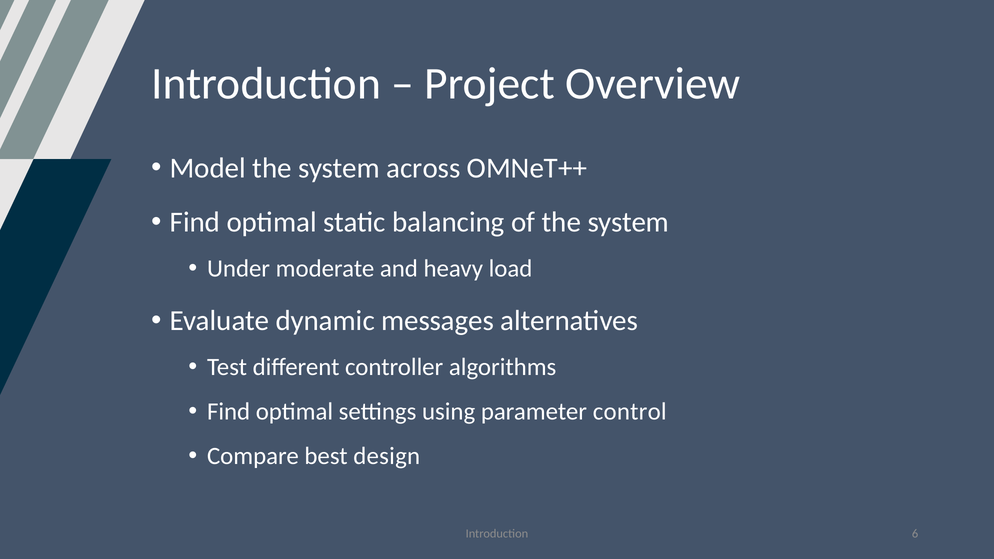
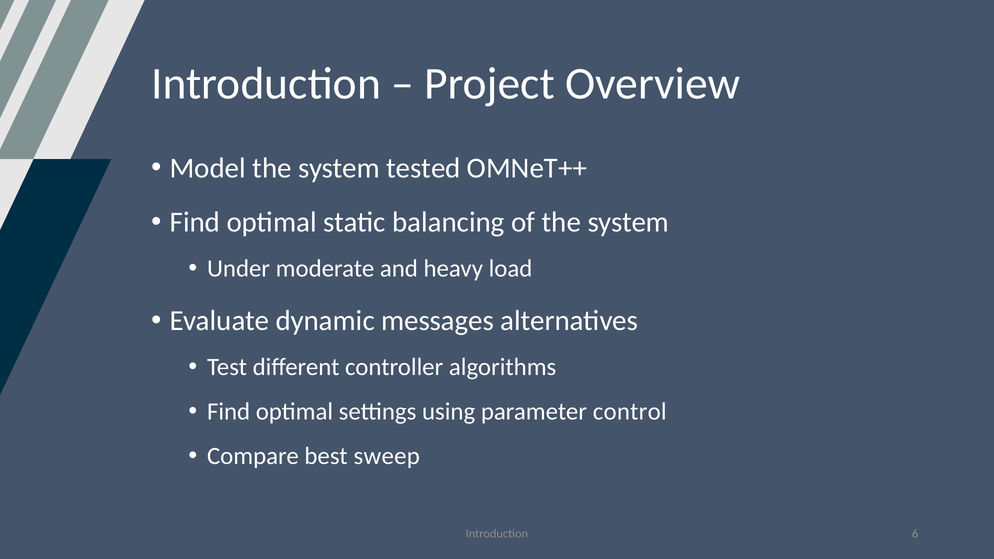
across: across -> tested
design: design -> sweep
